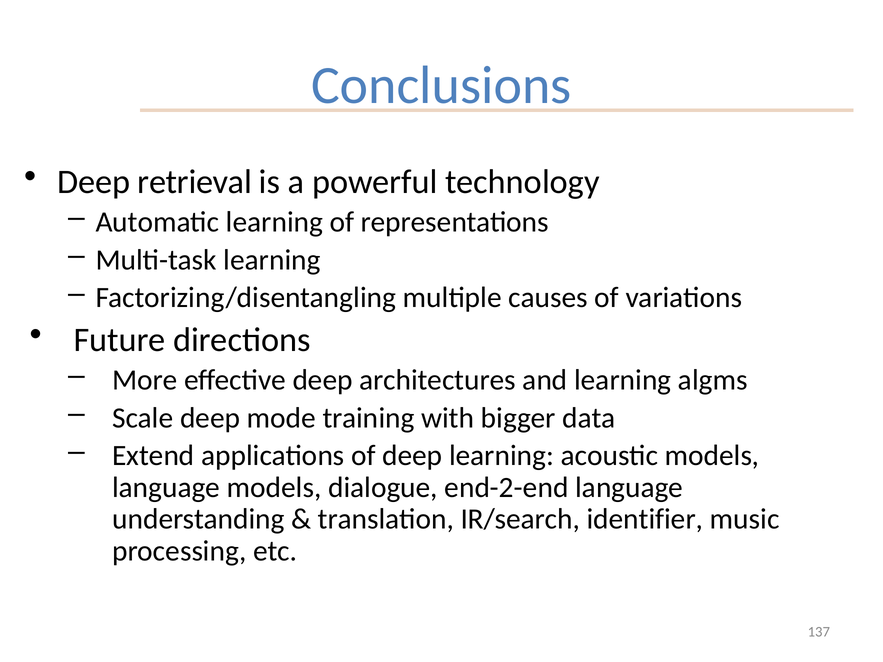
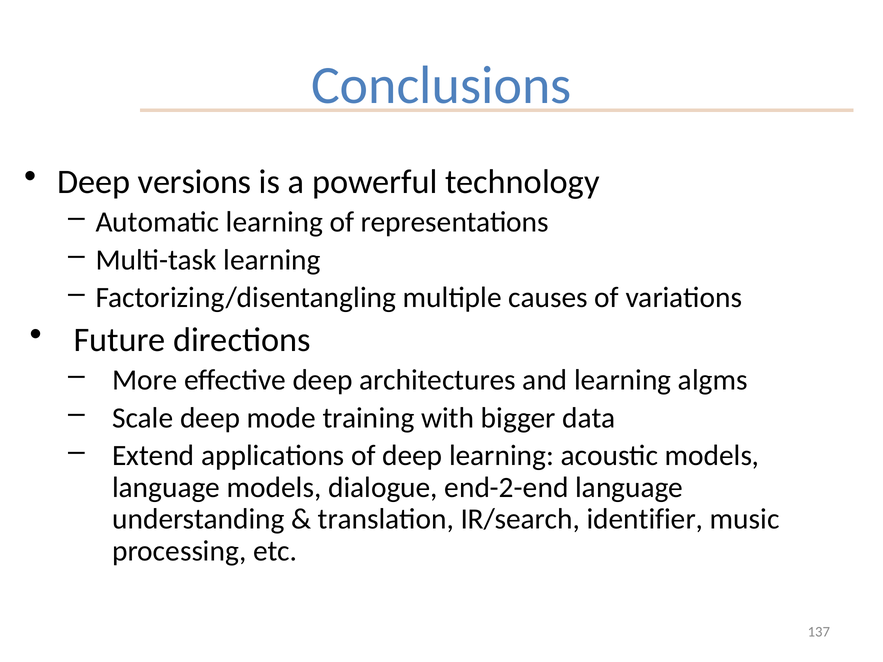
retrieval: retrieval -> versions
